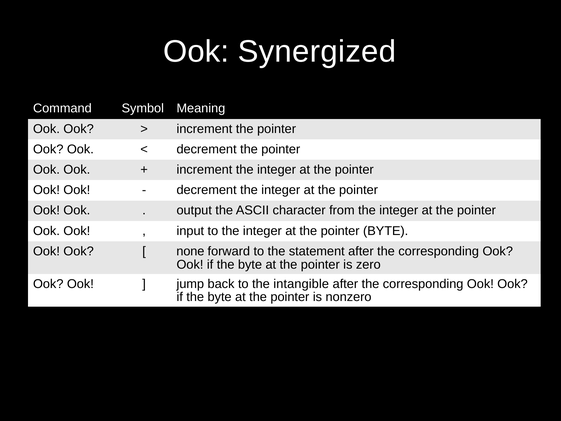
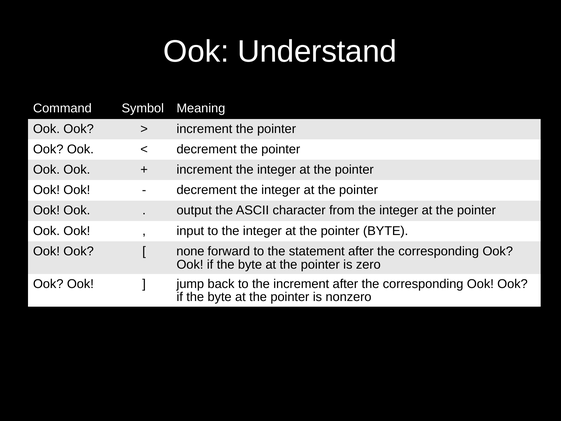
Synergized: Synergized -> Understand
the intangible: intangible -> increment
